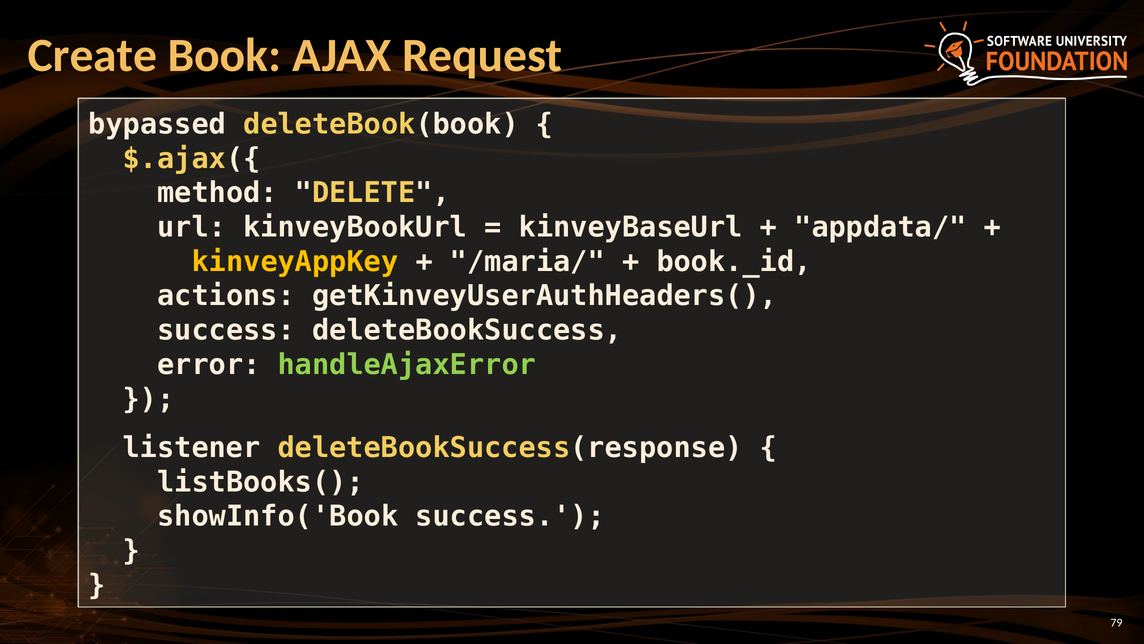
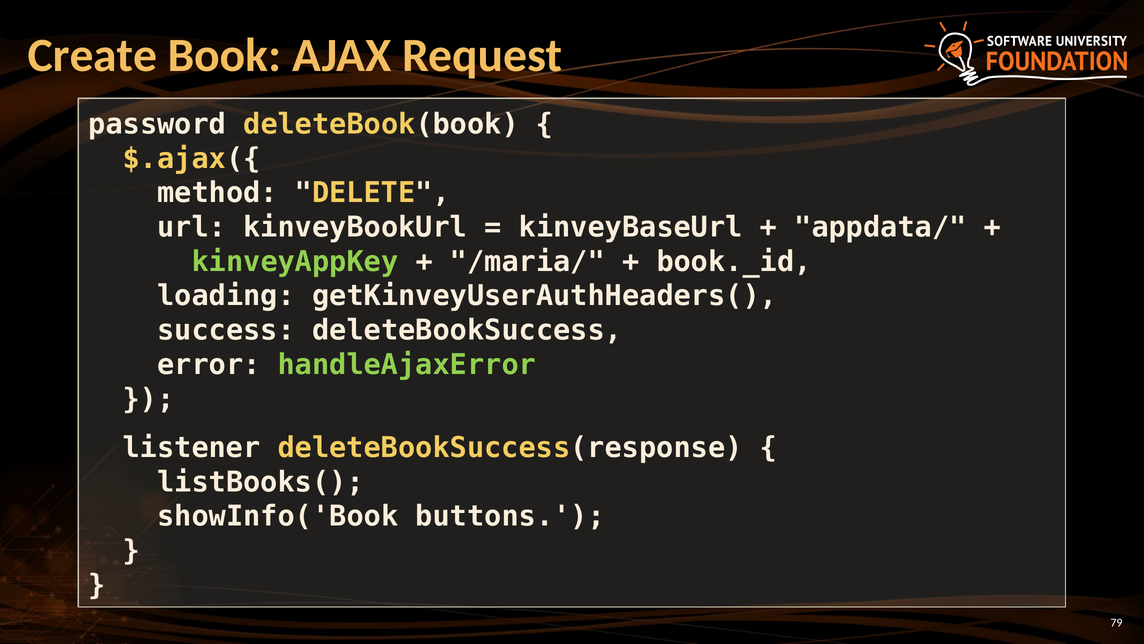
bypassed: bypassed -> password
kinveyAppKey colour: yellow -> light green
actions: actions -> loading
showInfo('Book success: success -> buttons
